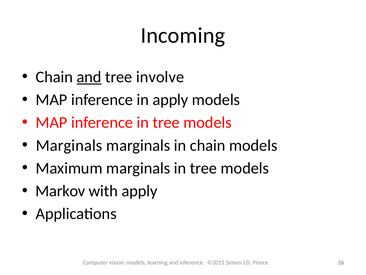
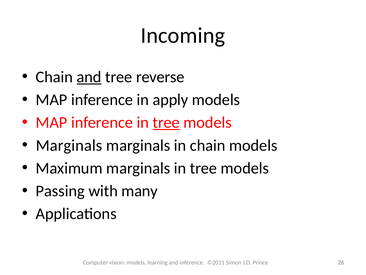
involve: involve -> reverse
tree at (166, 122) underline: none -> present
Markov: Markov -> Passing
with apply: apply -> many
